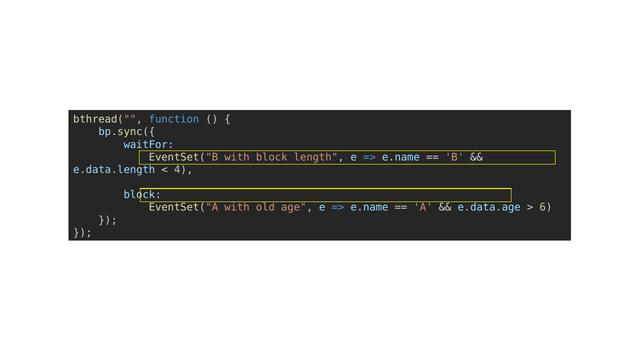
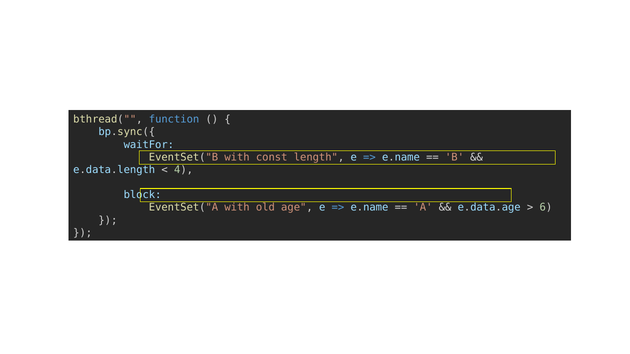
with block: block -> const
